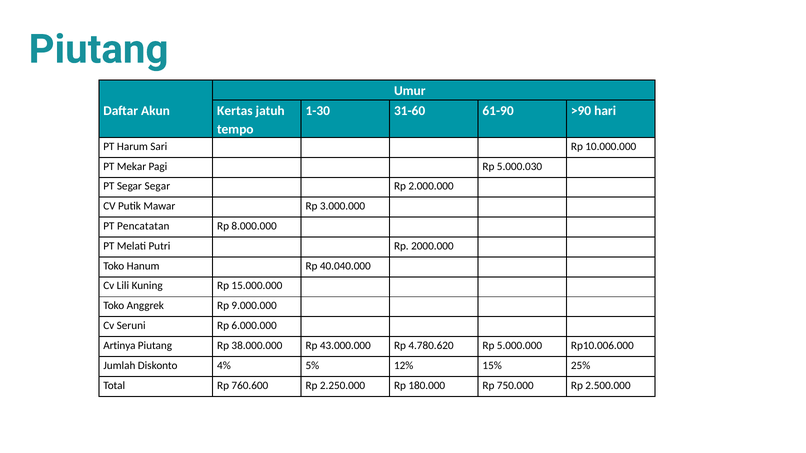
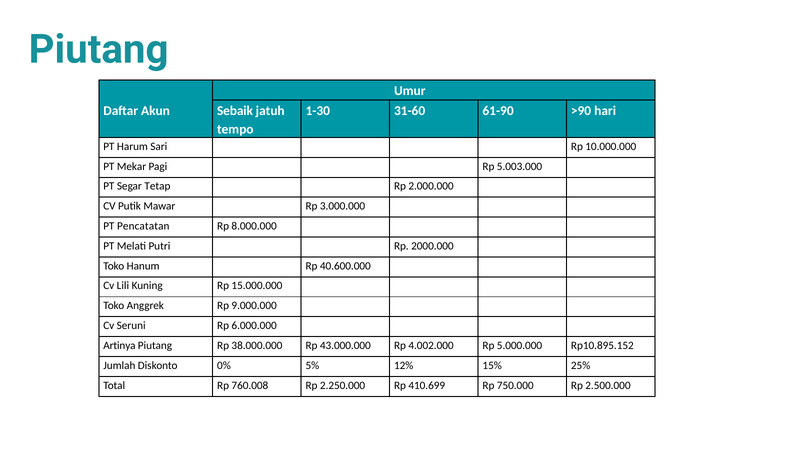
Kertas: Kertas -> Sebaik
5.000.030: 5.000.030 -> 5.003.000
Segar Segar: Segar -> Tetap
40.040.000: 40.040.000 -> 40.600.000
4.780.620: 4.780.620 -> 4.002.000
Rp10.006.000: Rp10.006.000 -> Rp10.895.152
4%: 4% -> 0%
760.600: 760.600 -> 760.008
180.000: 180.000 -> 410.699
